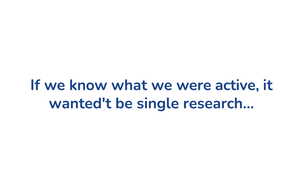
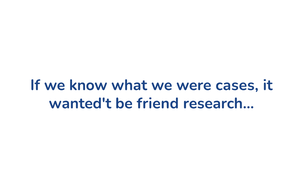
active: active -> cases
single: single -> friend
